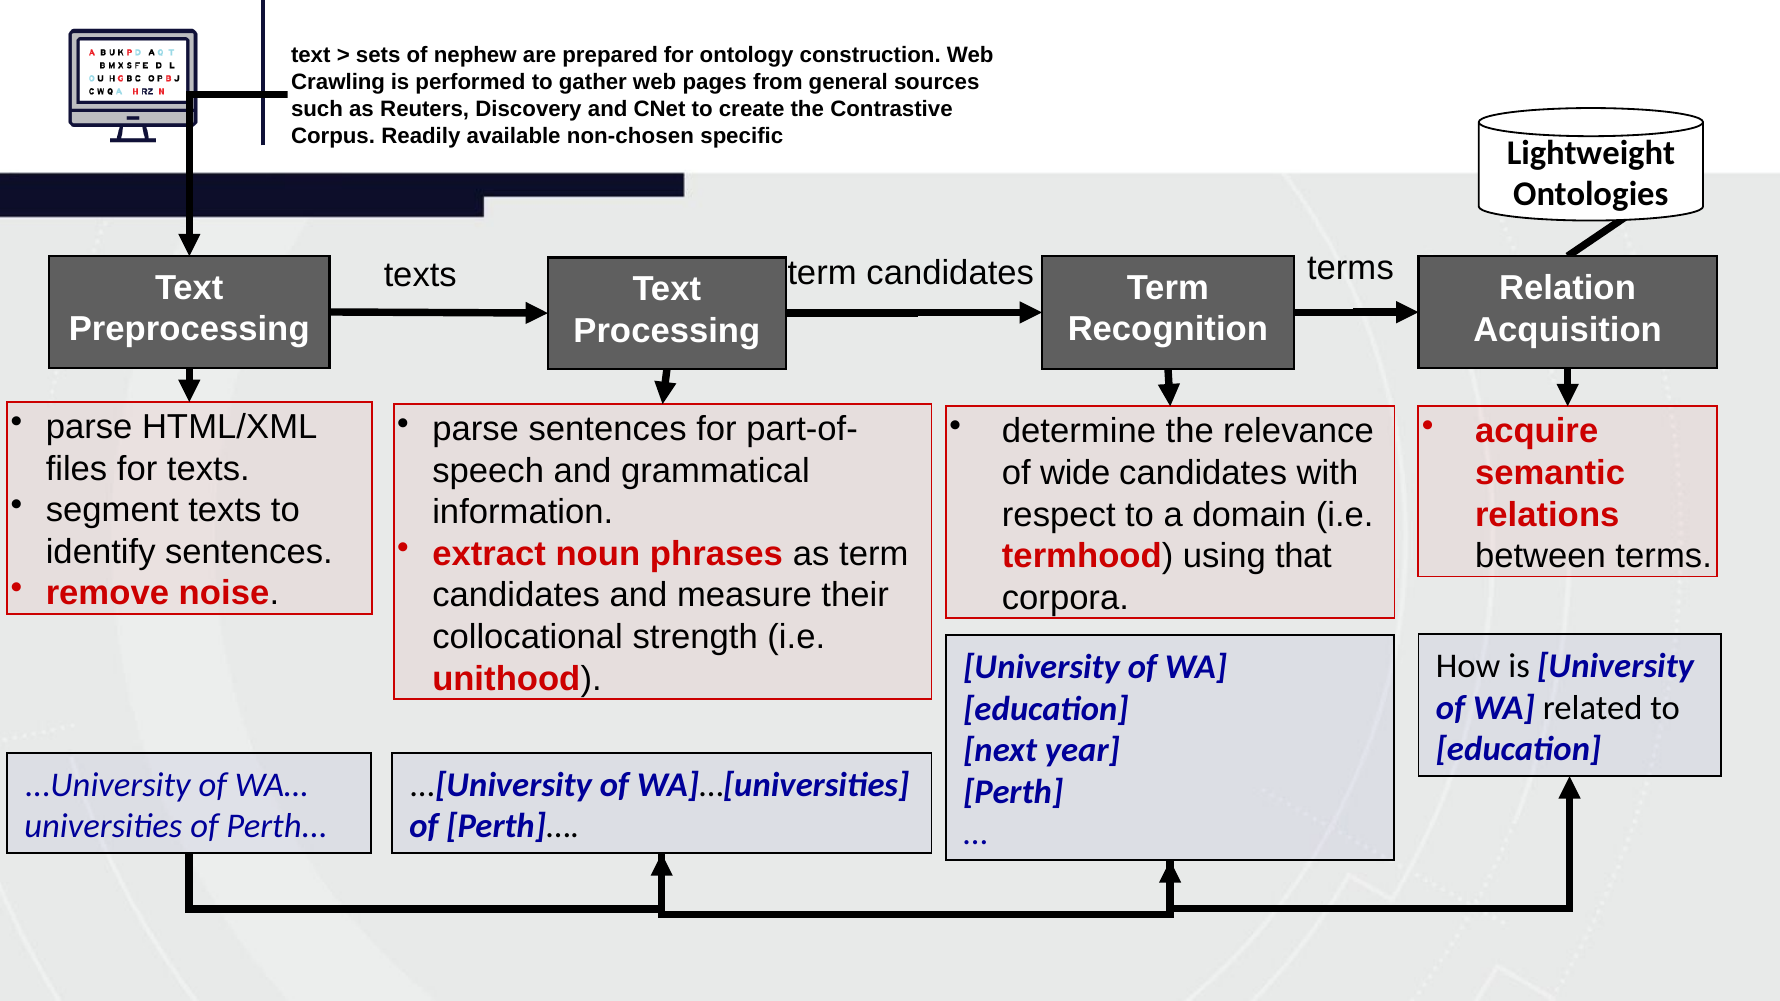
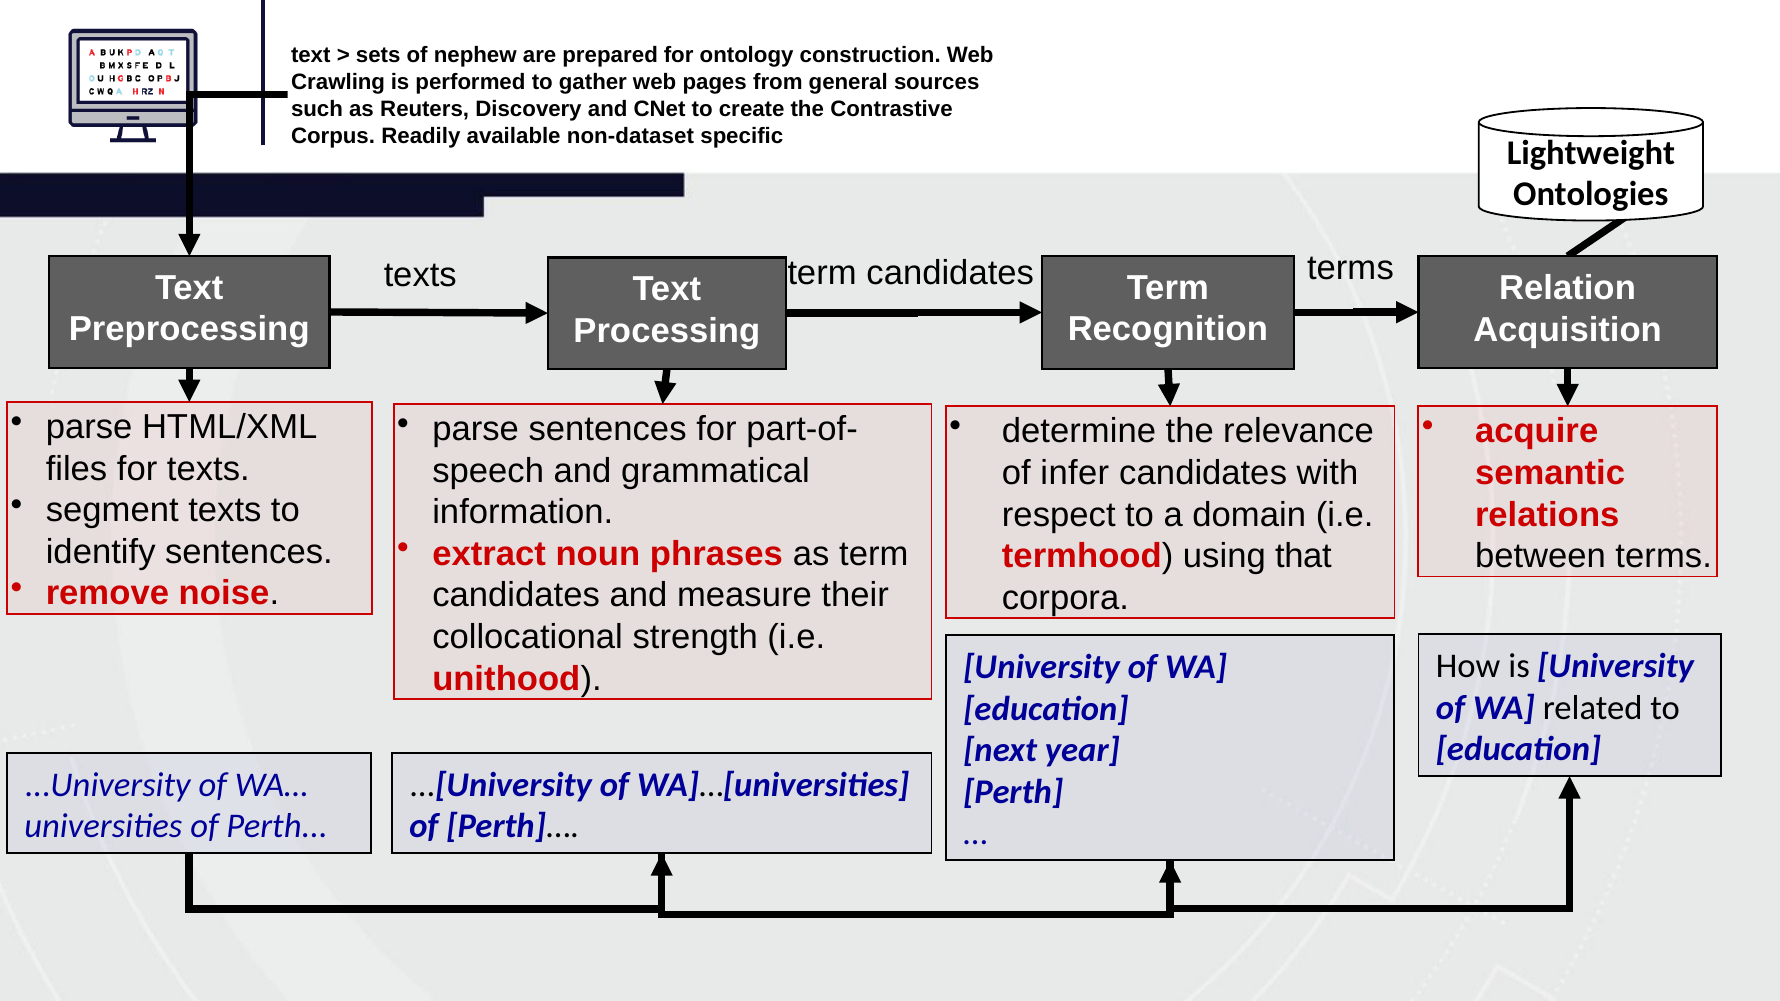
non-chosen: non-chosen -> non-dataset
wide: wide -> infer
